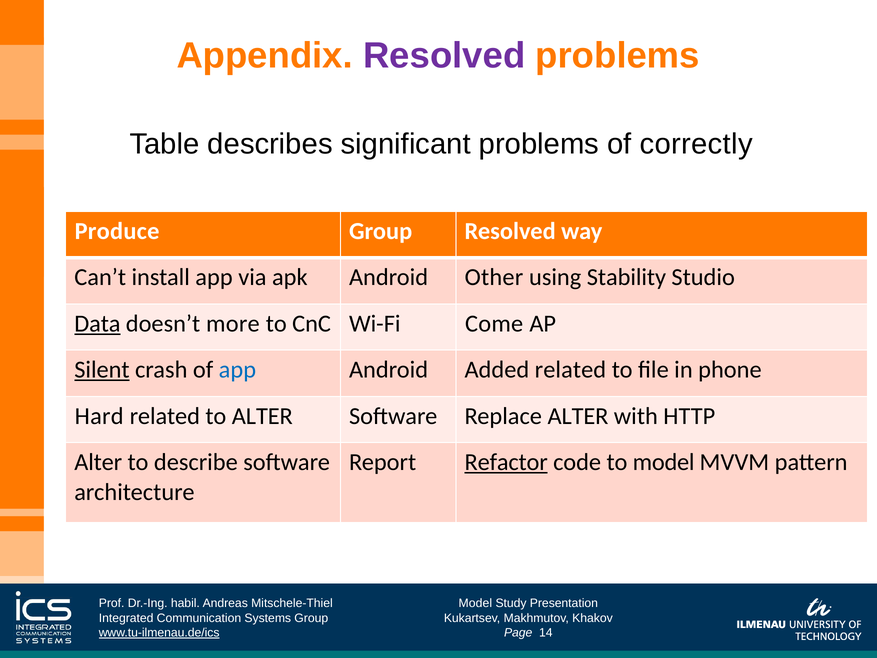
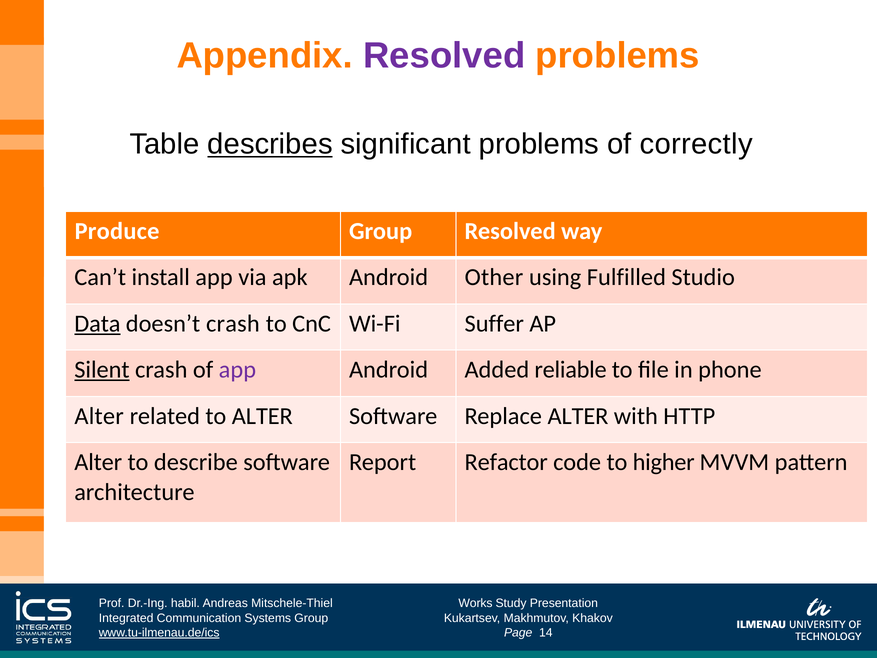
describes underline: none -> present
Stability: Stability -> Fulfilled
doesn’t more: more -> crash
Come: Come -> Suffer
app at (237, 370) colour: blue -> purple
Added related: related -> reliable
Hard at (99, 416): Hard -> Alter
Refactor underline: present -> none
to model: model -> higher
Model at (475, 603): Model -> Works
